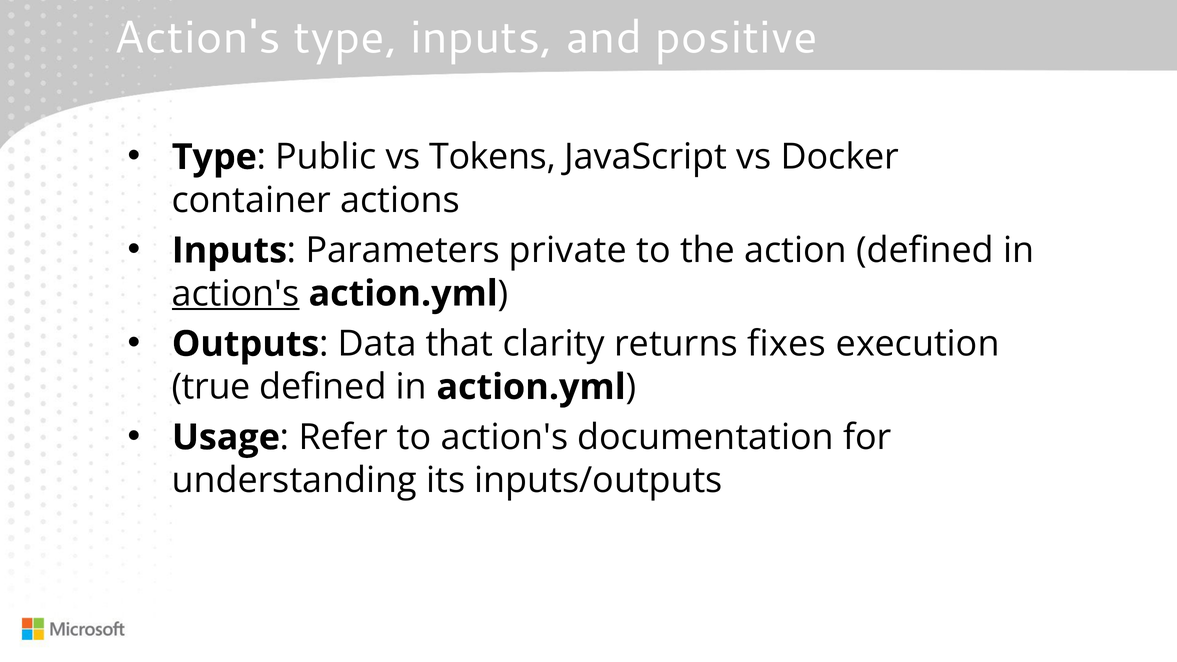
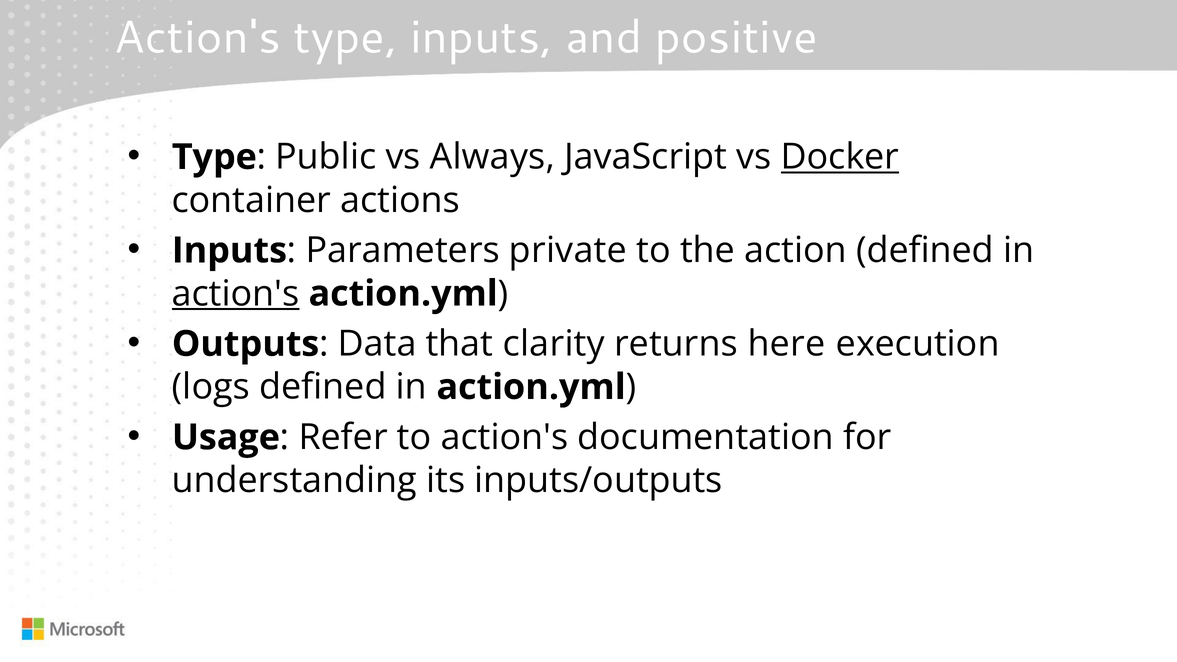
Tokens: Tokens -> Always
Docker underline: none -> present
fixes: fixes -> here
true: true -> logs
